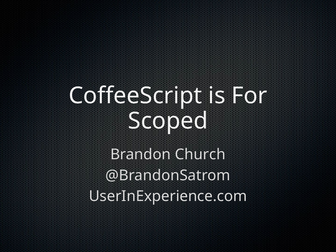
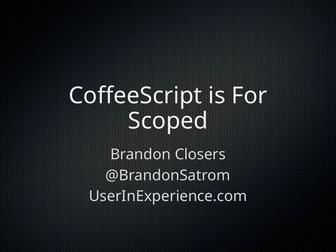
Church: Church -> Closers
